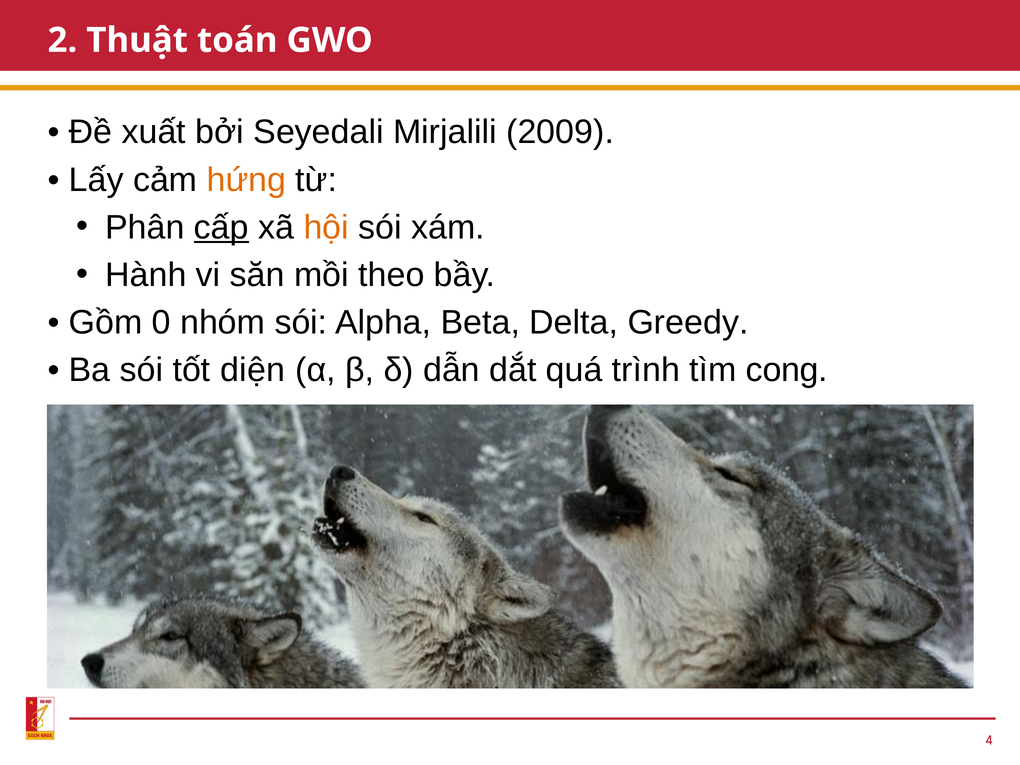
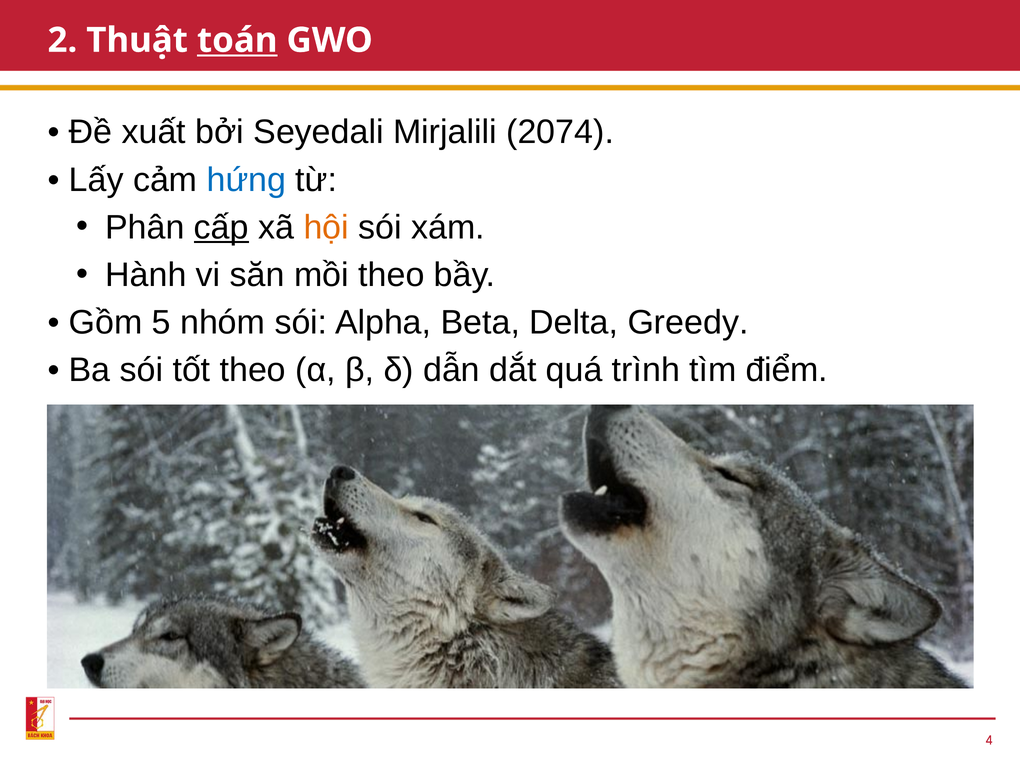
toán underline: none -> present
2009: 2009 -> 2074
hứng colour: orange -> blue
0: 0 -> 5
tốt diện: diện -> theo
cong: cong -> điểm
